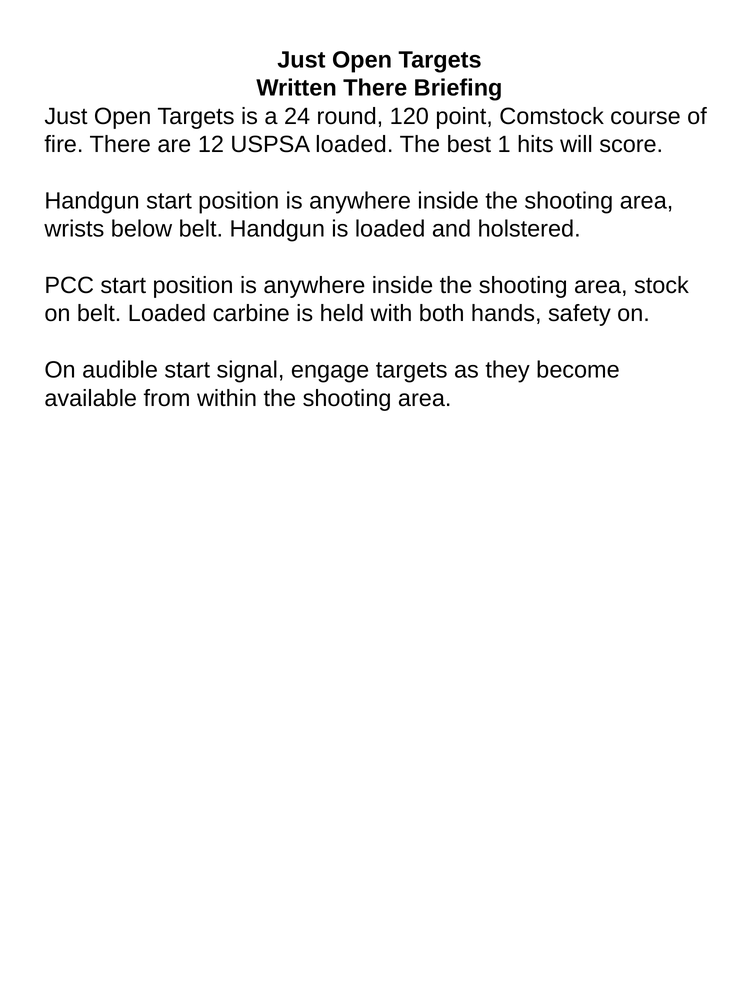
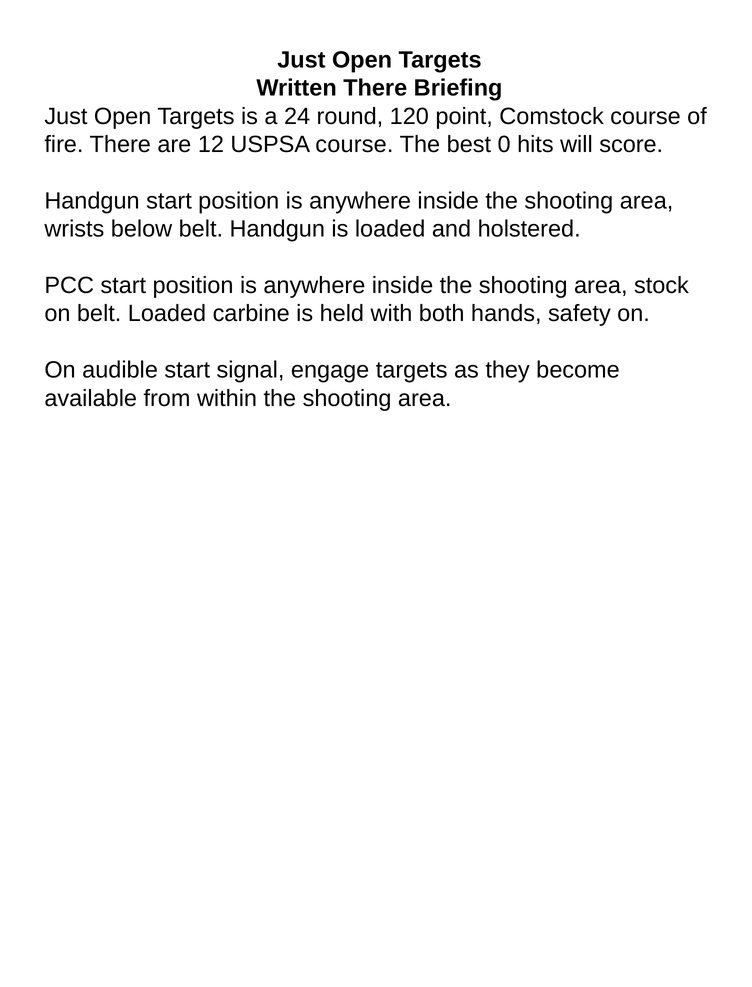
USPSA loaded: loaded -> course
1: 1 -> 0
